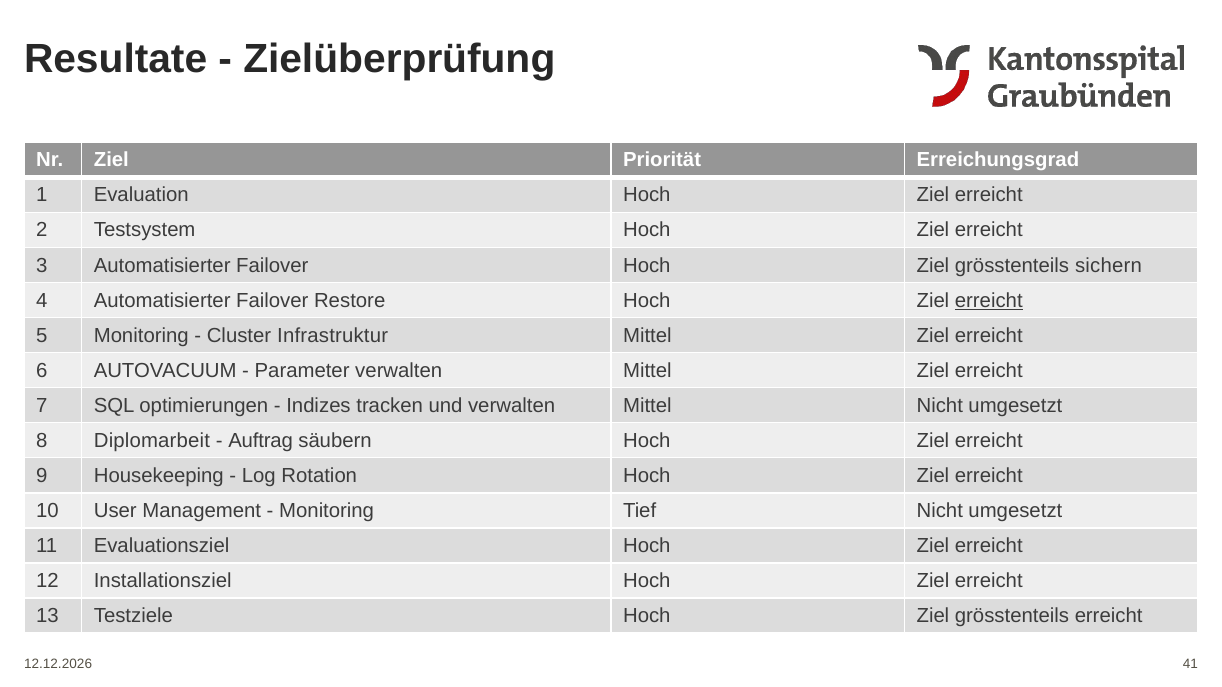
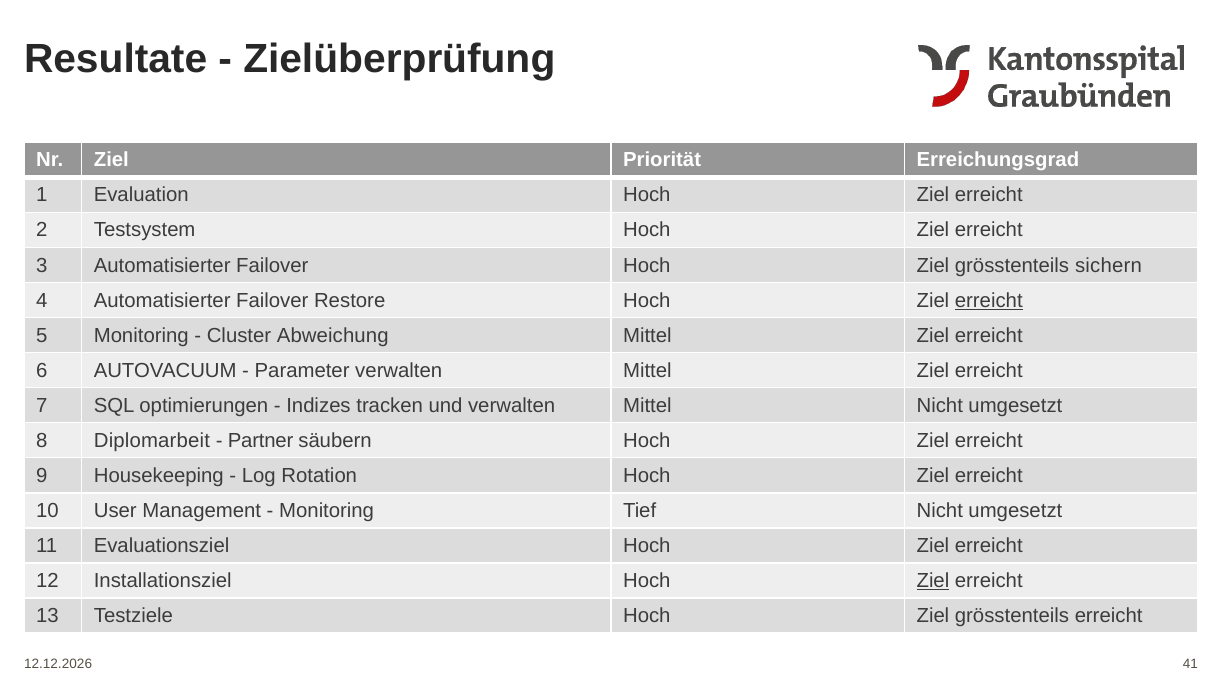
Infrastruktur: Infrastruktur -> Abweichung
Auftrag: Auftrag -> Partner
Ziel at (933, 581) underline: none -> present
